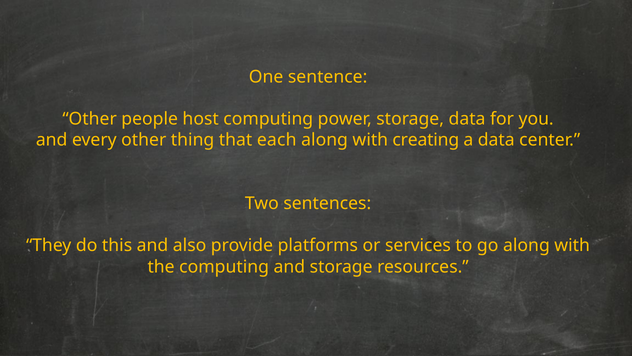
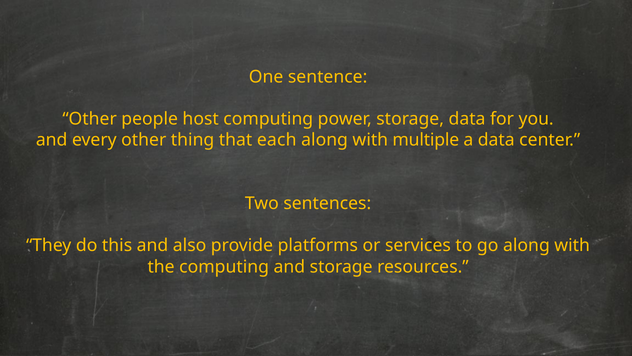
creating: creating -> multiple
